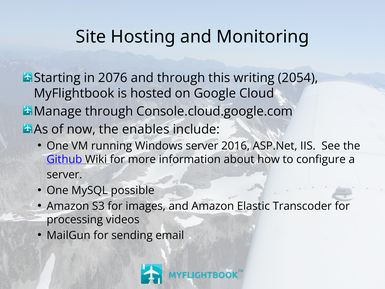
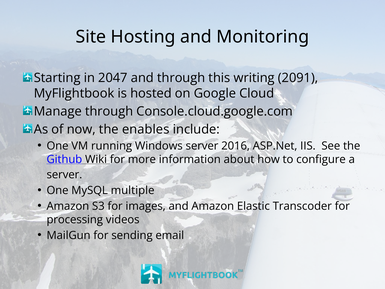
2076: 2076 -> 2047
2054: 2054 -> 2091
possible: possible -> multiple
